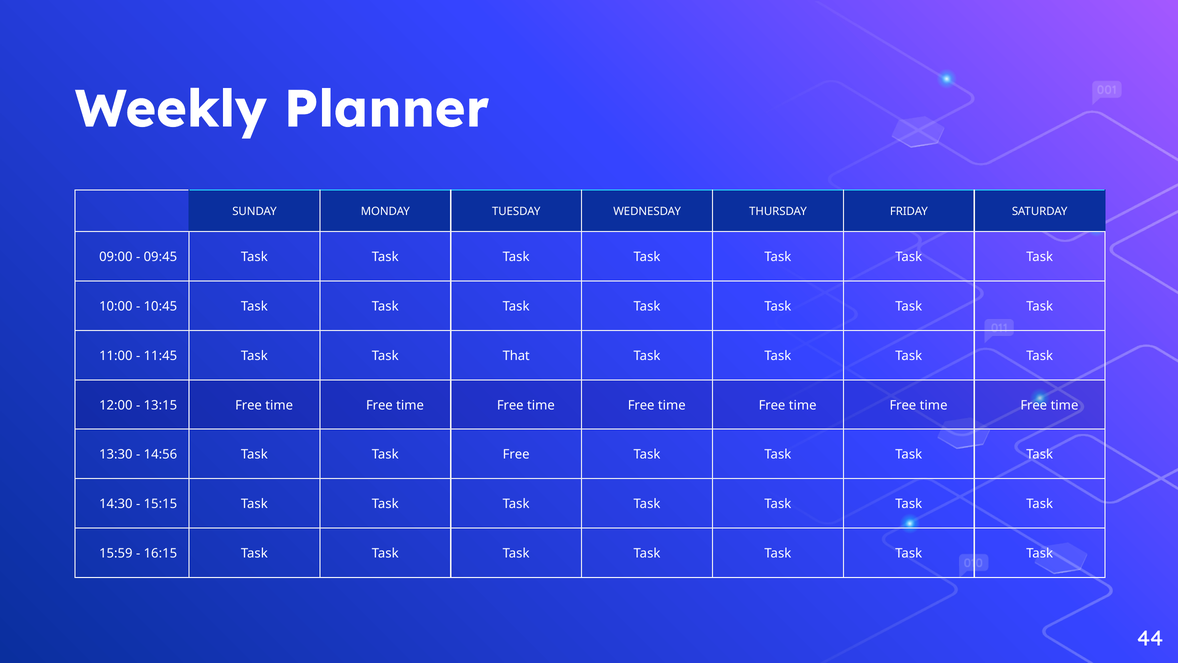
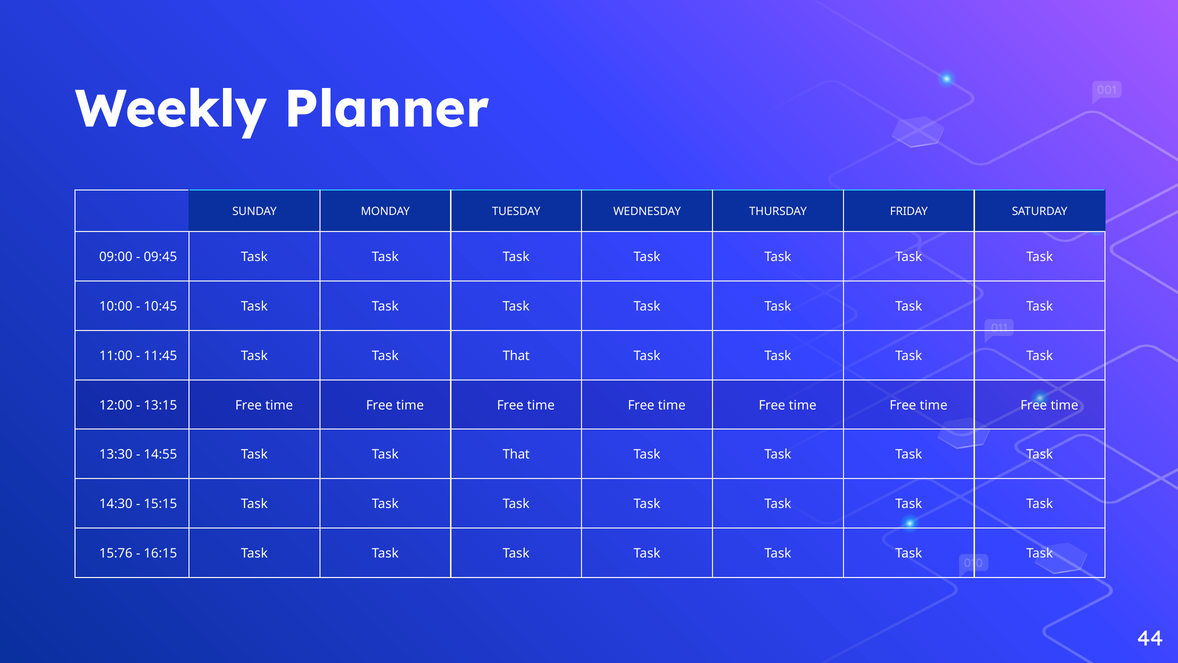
14:56: 14:56 -> 14:55
Free at (516, 454): Free -> That
15:59: 15:59 -> 15:76
